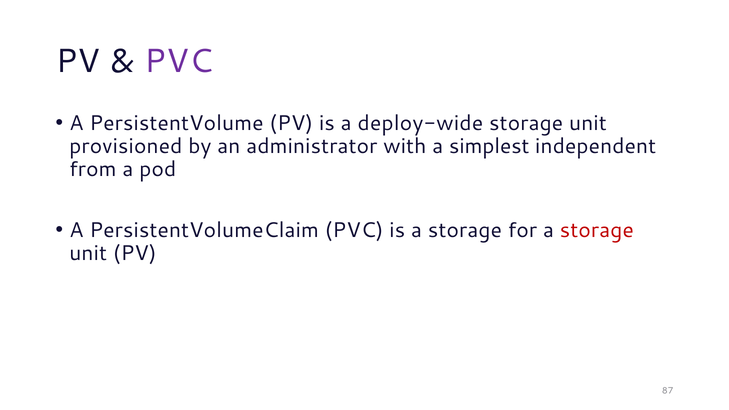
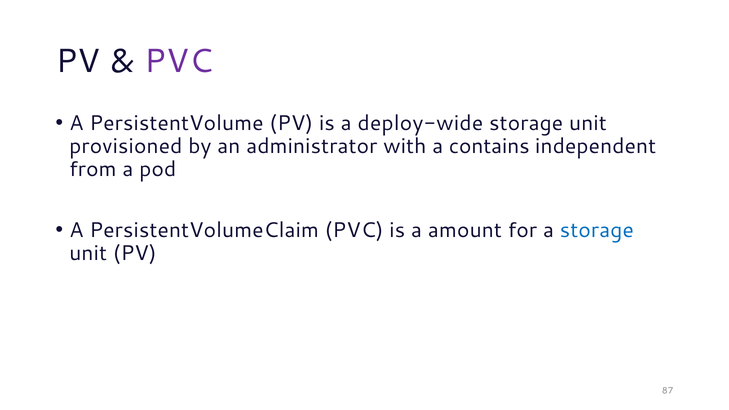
simplest: simplest -> contains
is a storage: storage -> amount
storage at (597, 230) colour: red -> blue
